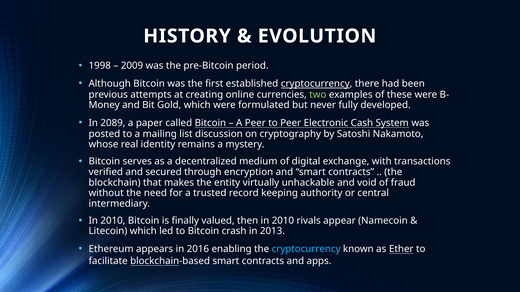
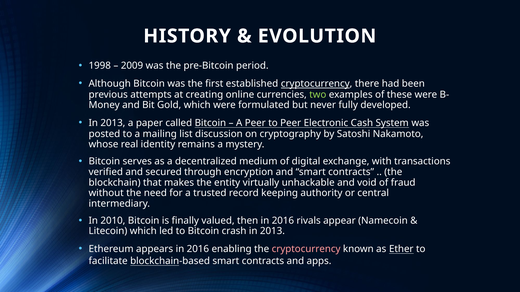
2089 at (113, 123): 2089 -> 2013
then in 2010: 2010 -> 2016
cryptocurrency at (306, 250) colour: light blue -> pink
